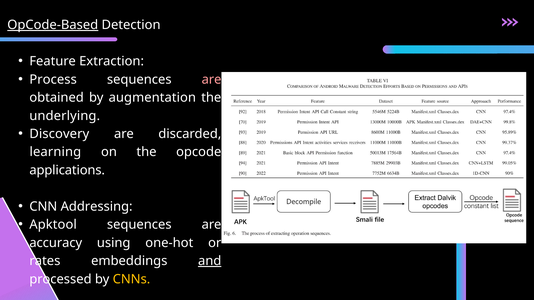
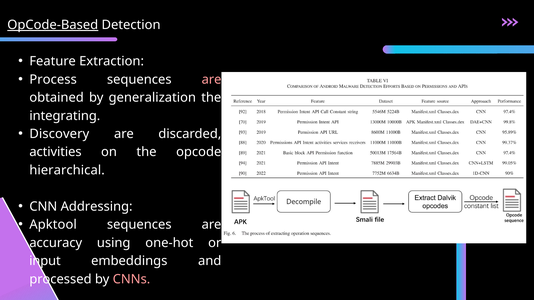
augmentation: augmentation -> generalization
underlying: underlying -> integrating
learning: learning -> activities
applications: applications -> hierarchical
rates: rates -> input
and underline: present -> none
CNNs colour: yellow -> pink
